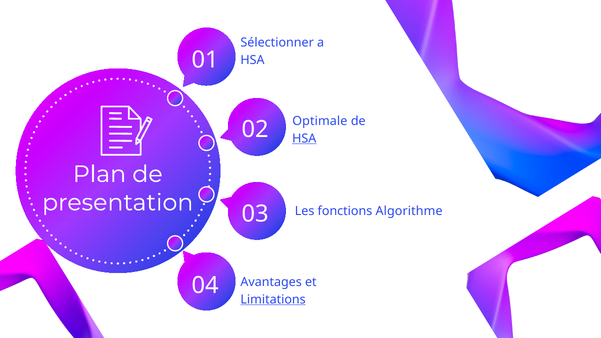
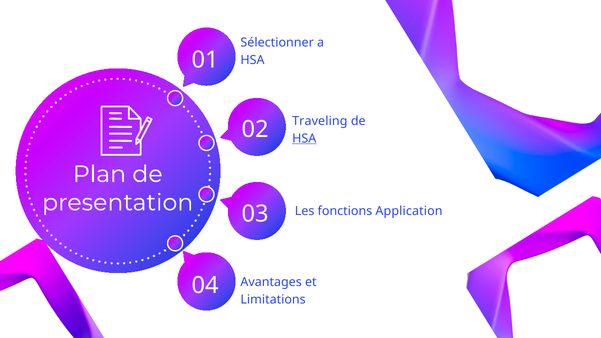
Optimale: Optimale -> Traveling
Algorithme: Algorithme -> Application
Limitations underline: present -> none
